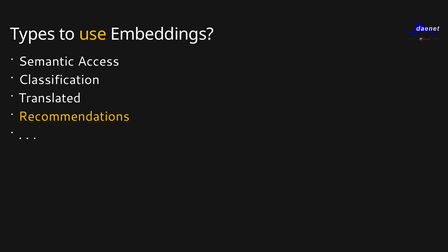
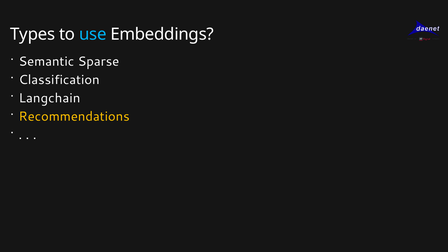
use colour: yellow -> light blue
Access: Access -> Sparse
Translated: Translated -> Langchain
